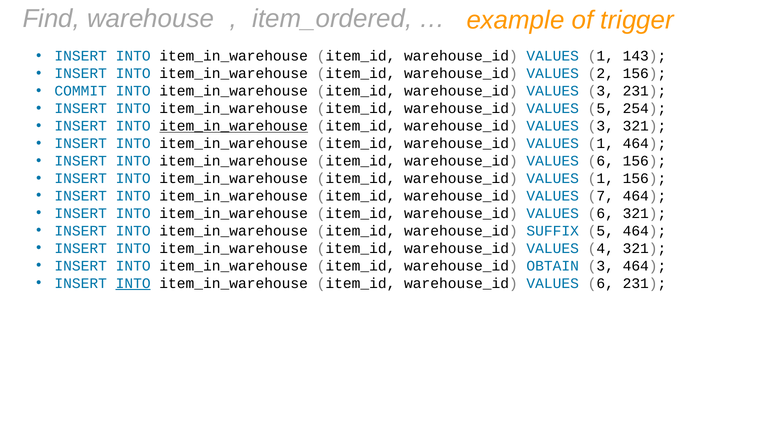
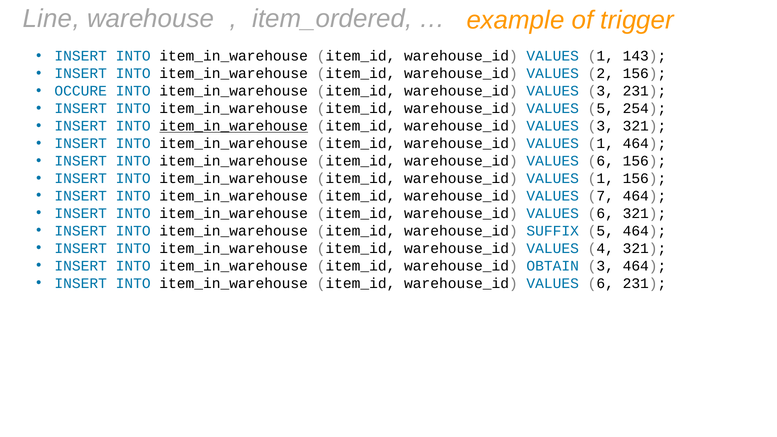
Find: Find -> Line
COMMIT: COMMIT -> OCCURE
INTO at (133, 283) underline: present -> none
